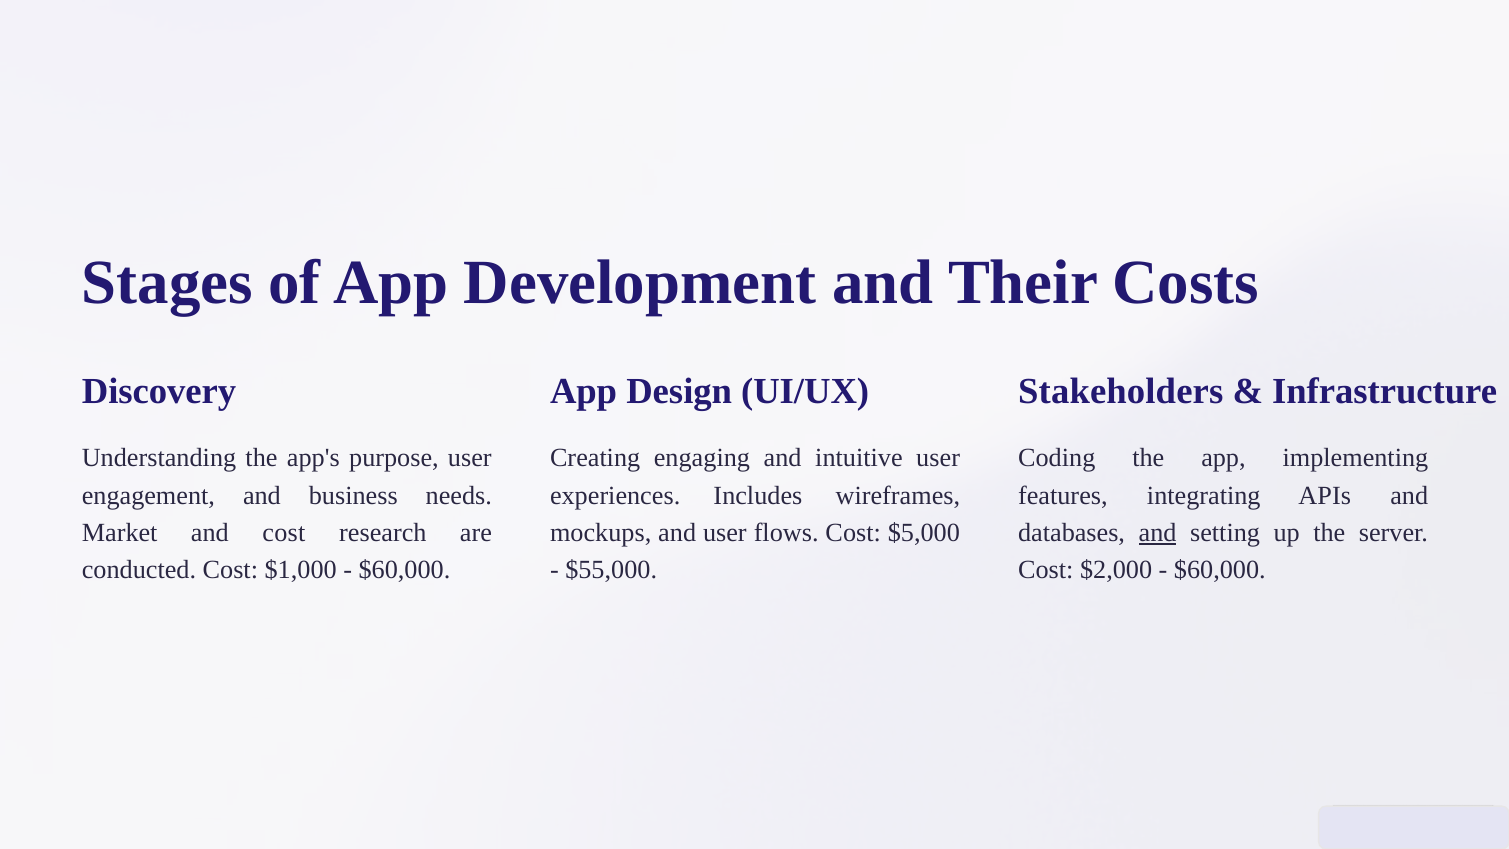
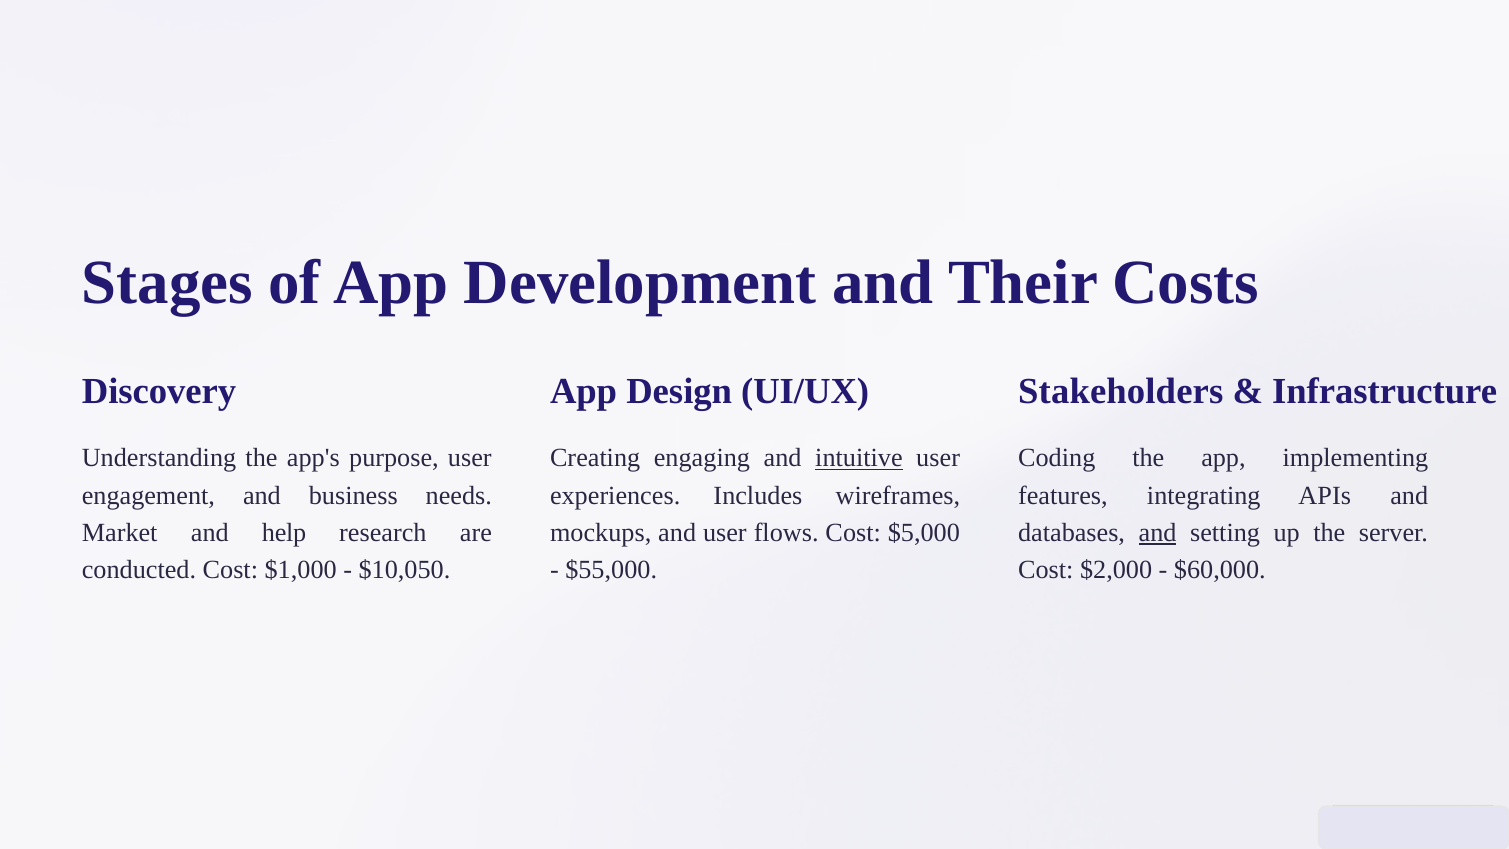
intuitive underline: none -> present
and cost: cost -> help
$60,000 at (404, 570): $60,000 -> $10,050
